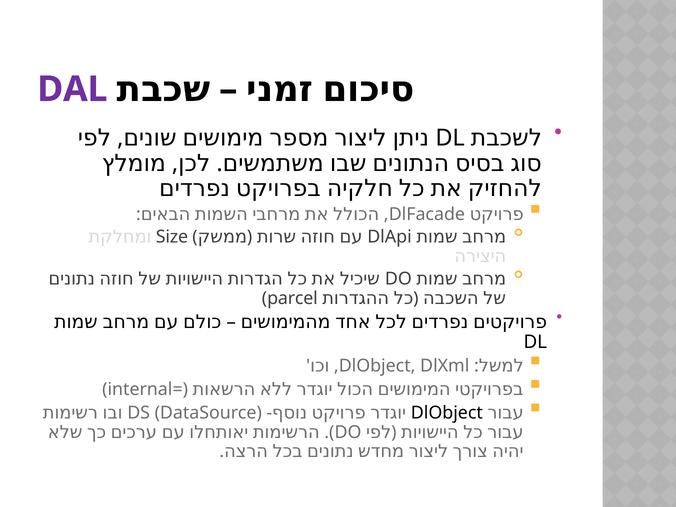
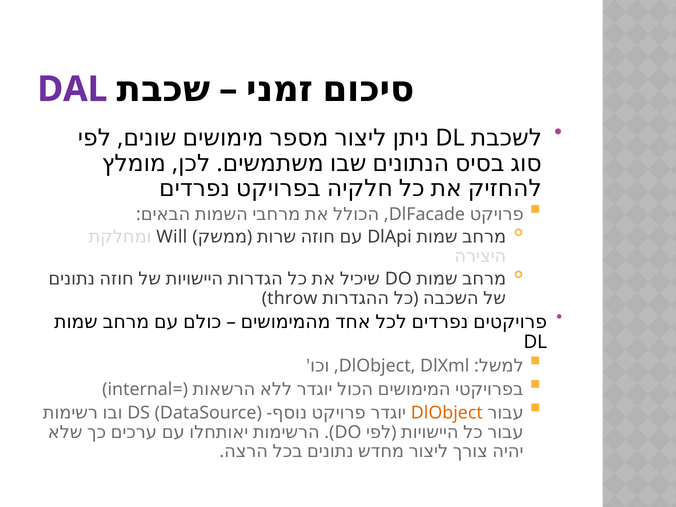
Size: Size -> Will
parcel: parcel -> throw
DlObject at (447, 413) colour: black -> orange
